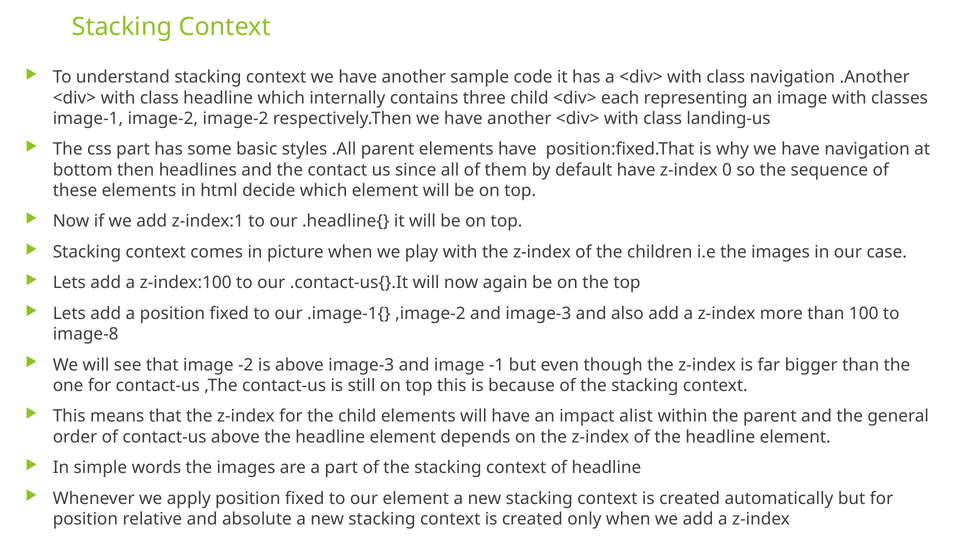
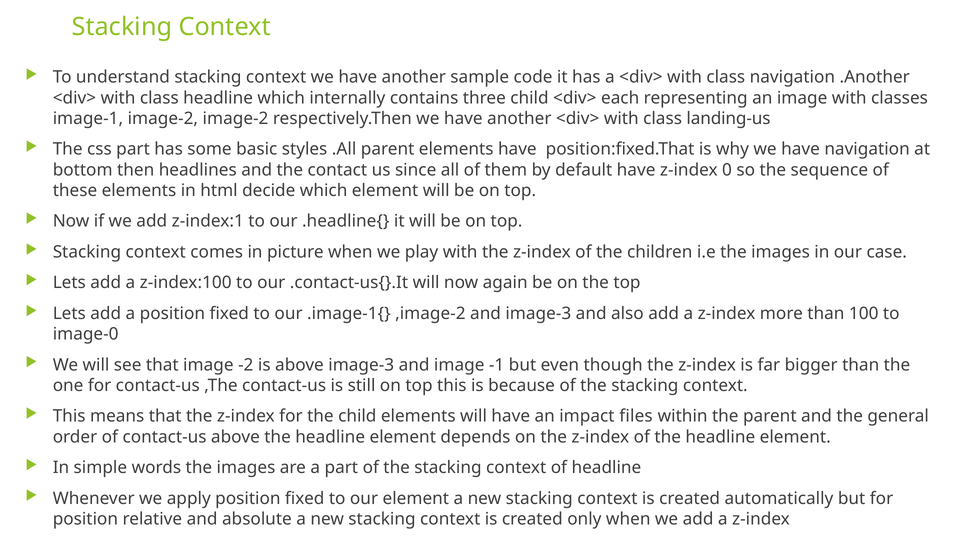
image-8: image-8 -> image-0
alist: alist -> files
